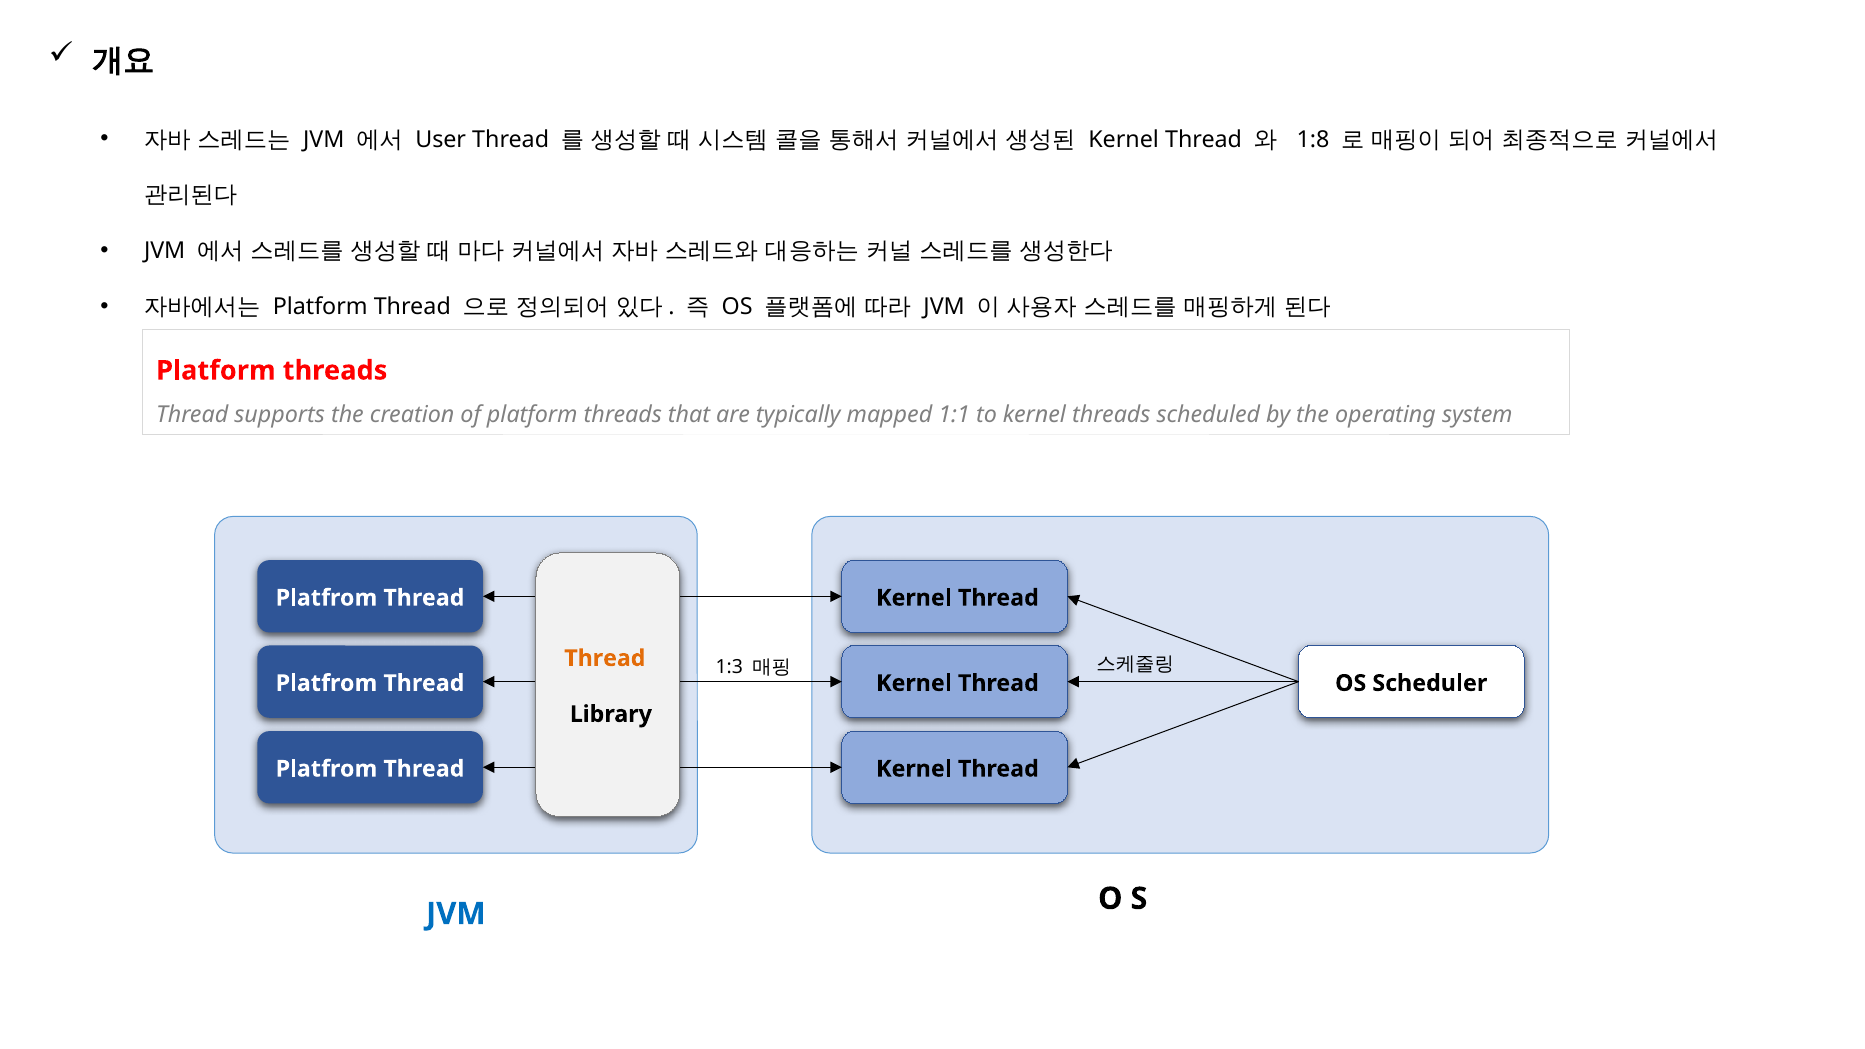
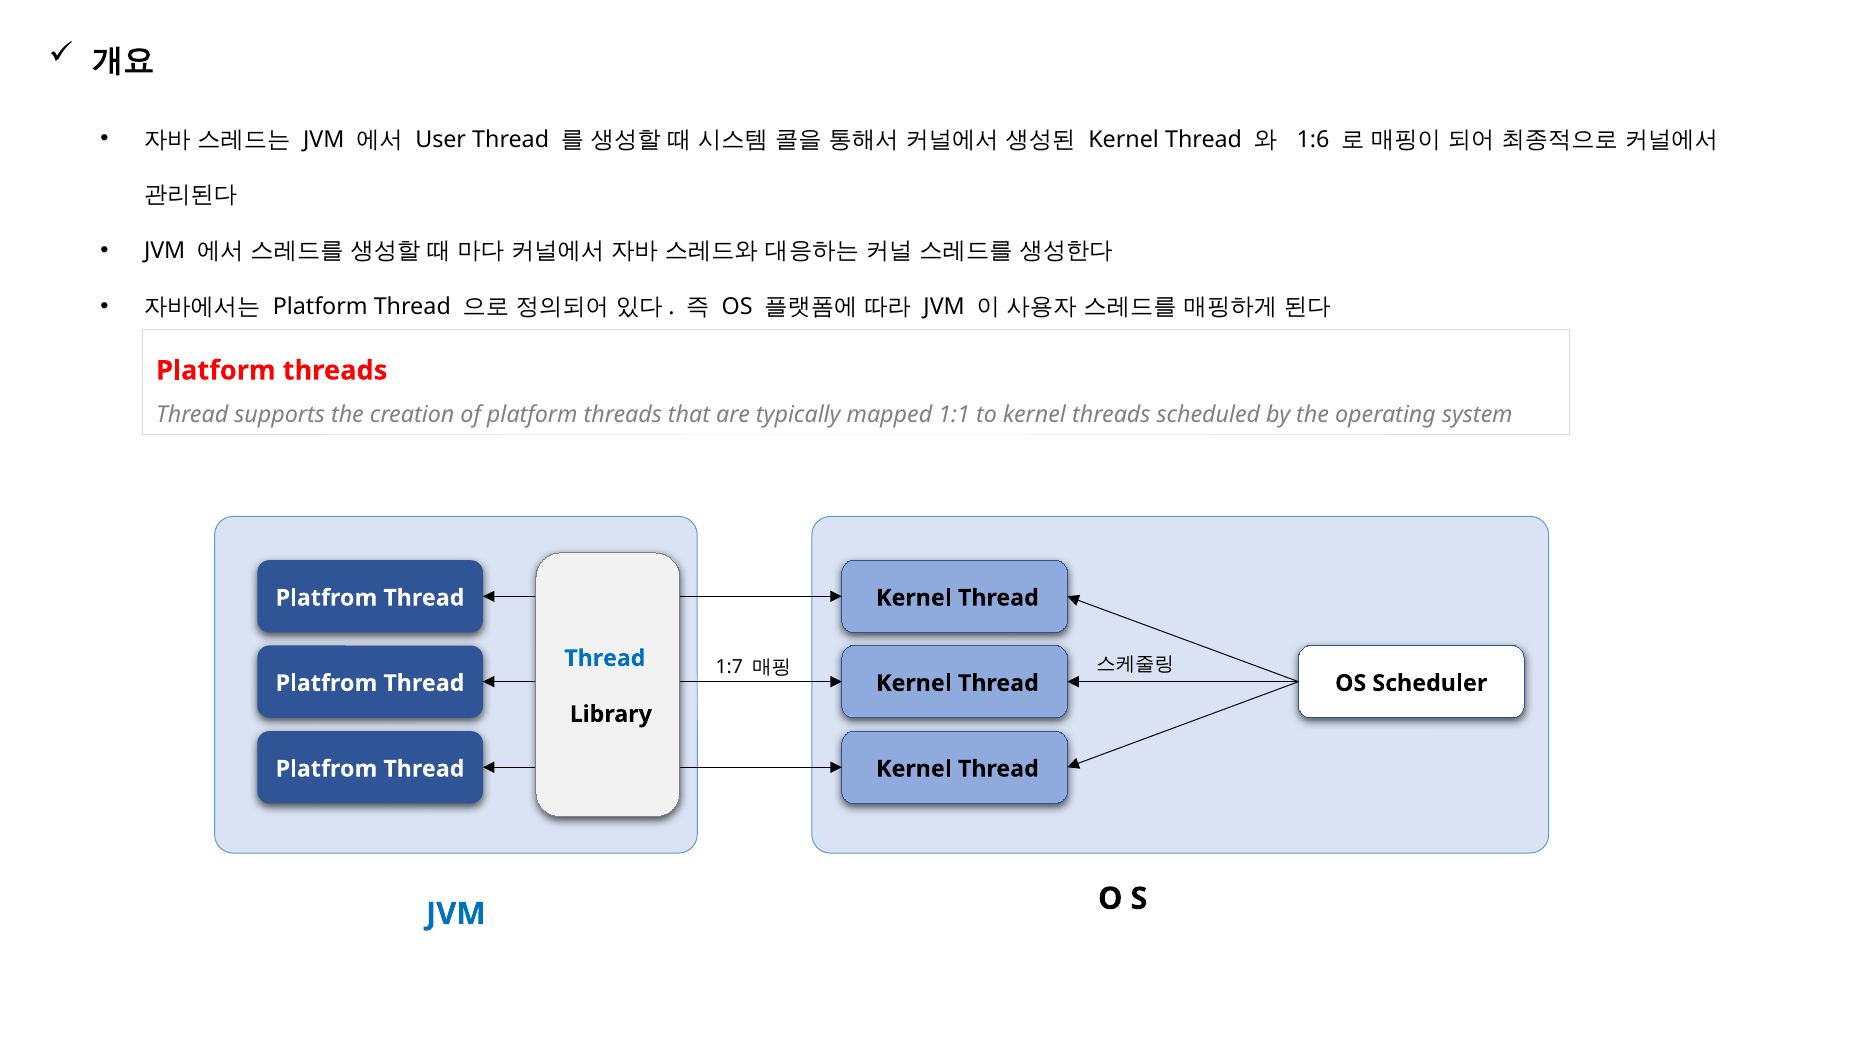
1:8: 1:8 -> 1:6
Thread at (605, 658) colour: orange -> blue
1:3: 1:3 -> 1:7
